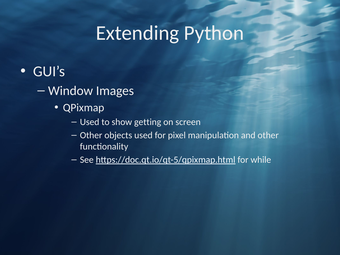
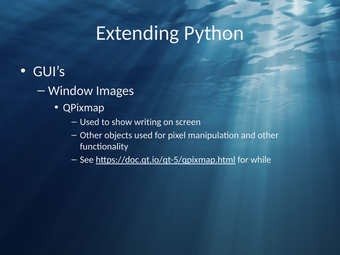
getting: getting -> writing
